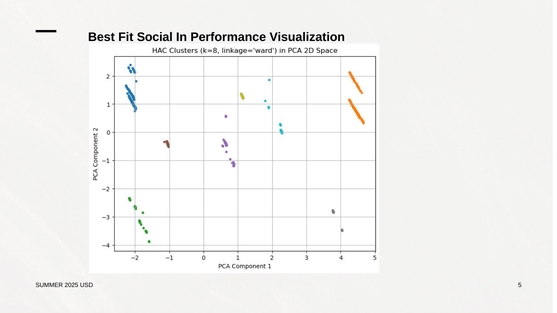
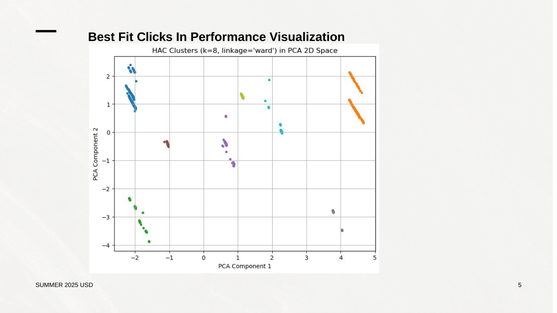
Social: Social -> Clicks
